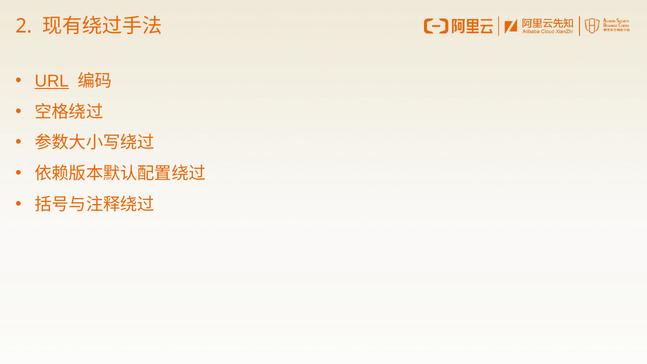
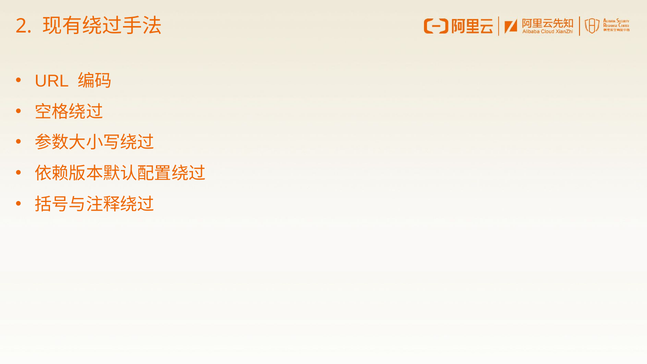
URL underline: present -> none
